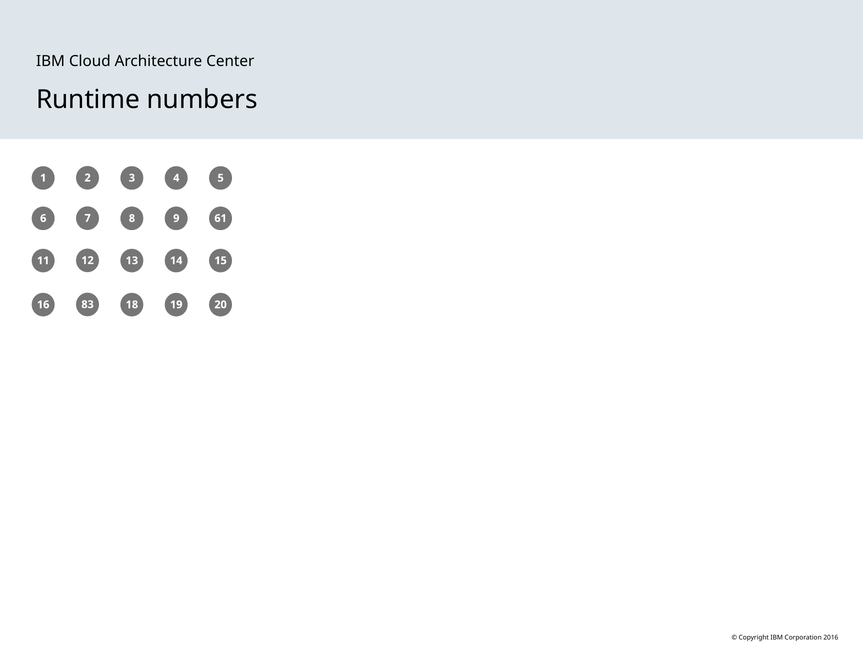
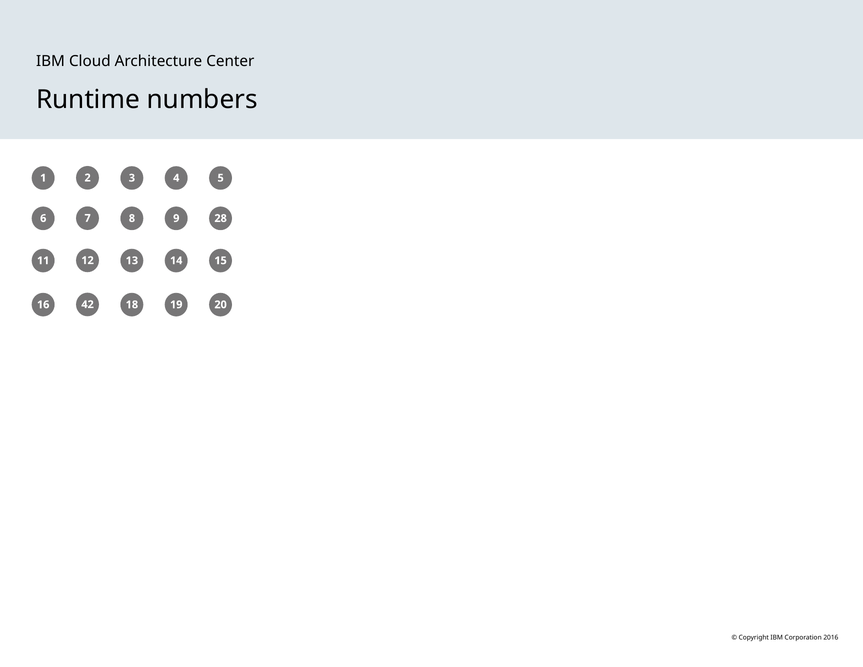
61: 61 -> 28
83: 83 -> 42
